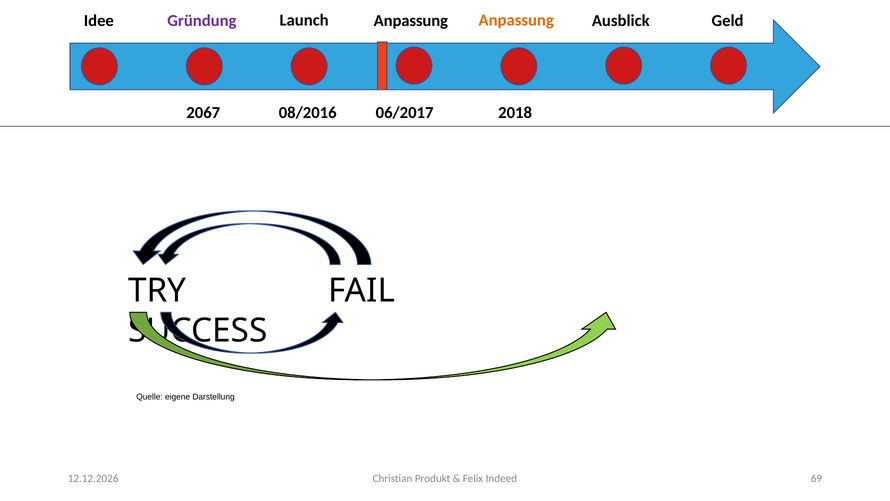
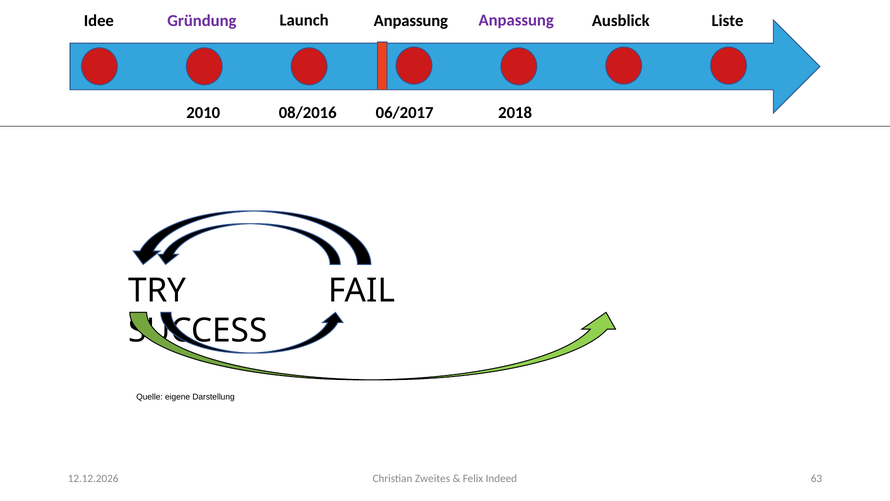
Anpassung at (516, 20) colour: orange -> purple
Geld: Geld -> Liste
2067: 2067 -> 2010
69: 69 -> 63
Produkt: Produkt -> Zweites
